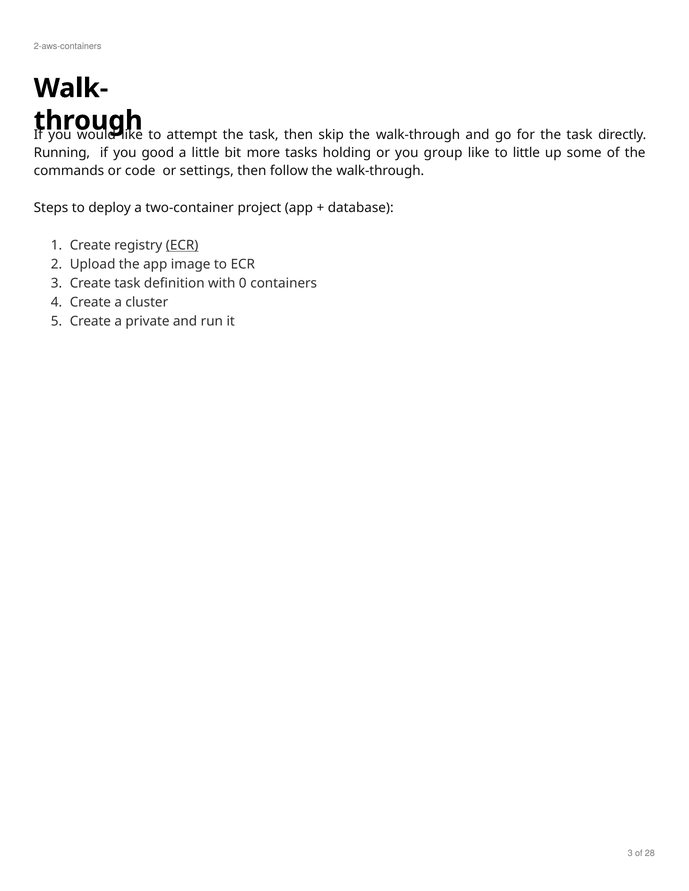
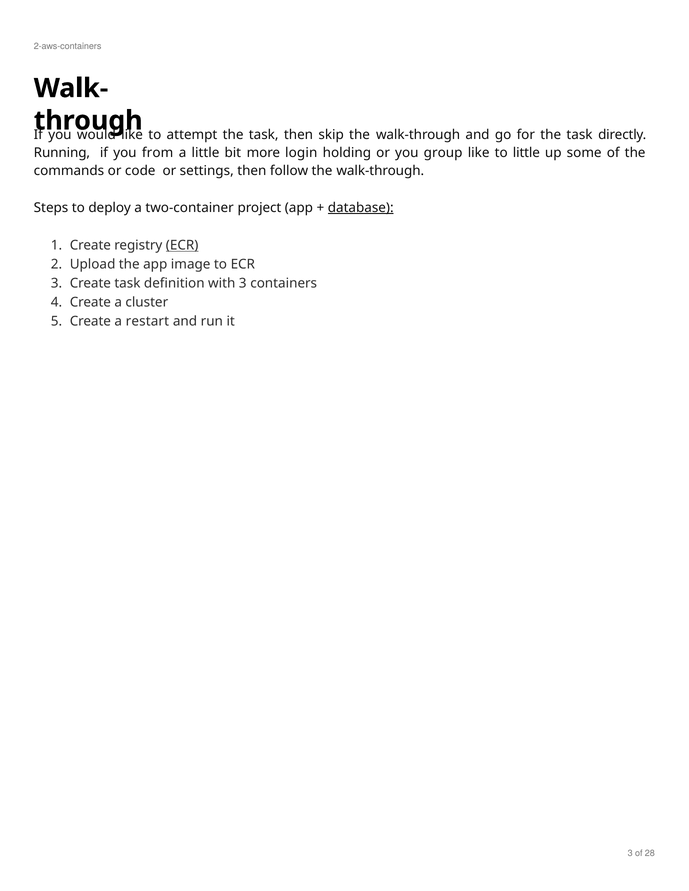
good: good -> from
tasks: tasks -> login
database underline: none -> present
with 0: 0 -> 3
private: private -> restart
